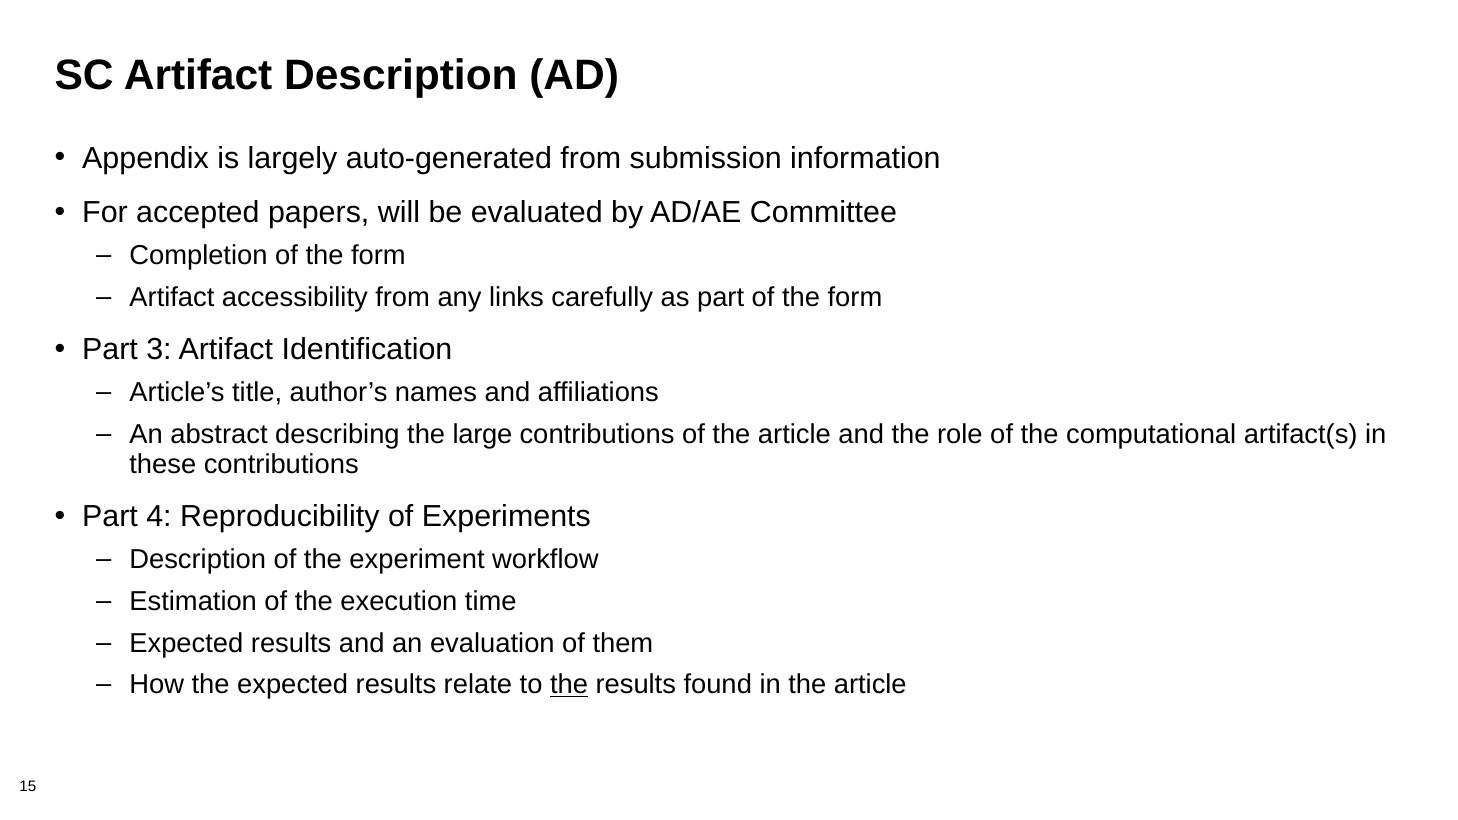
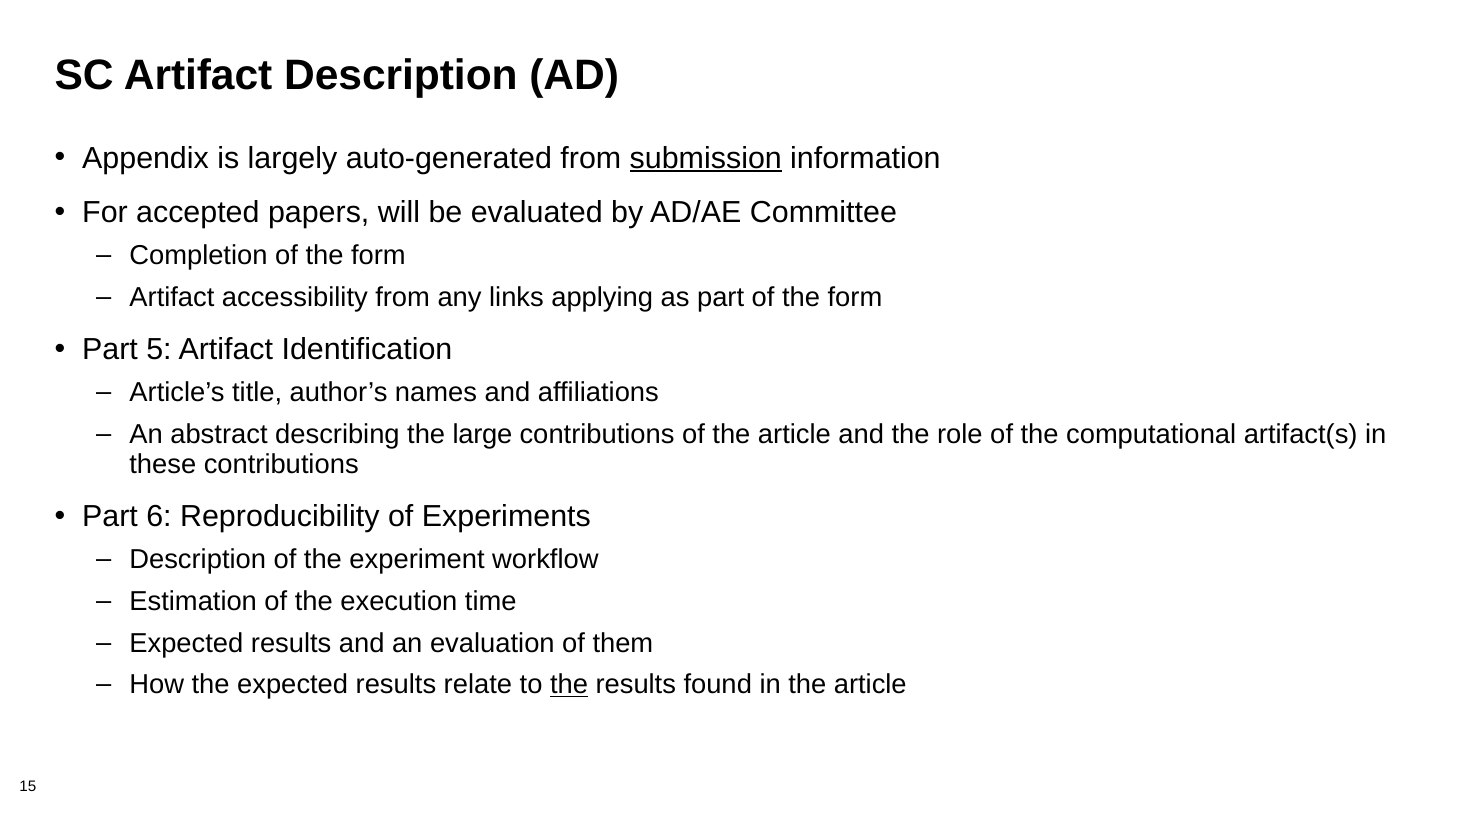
submission underline: none -> present
carefully: carefully -> applying
3: 3 -> 5
4: 4 -> 6
